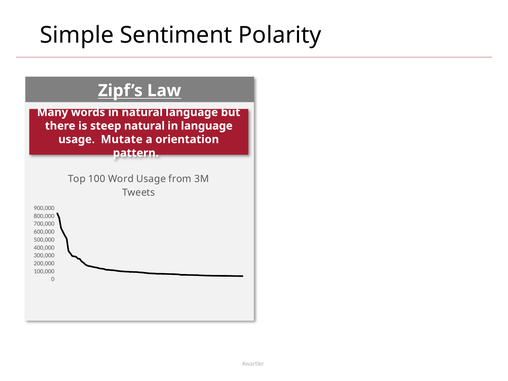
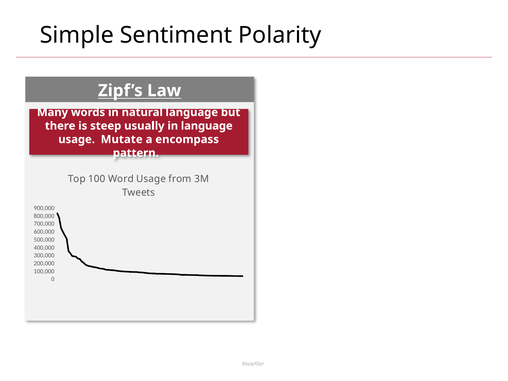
steep natural: natural -> usually
orientation: orientation -> encompass
